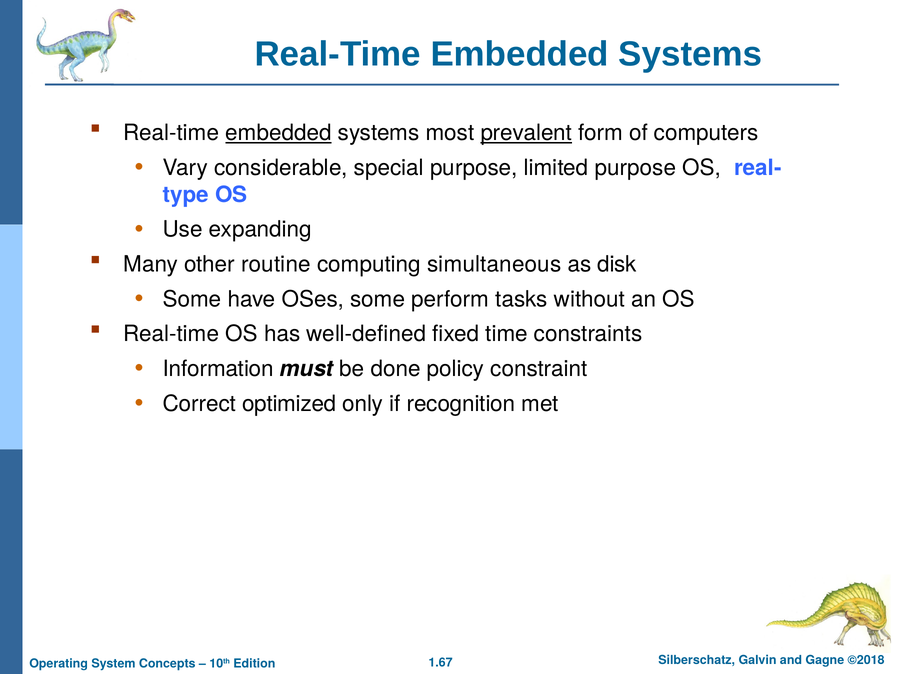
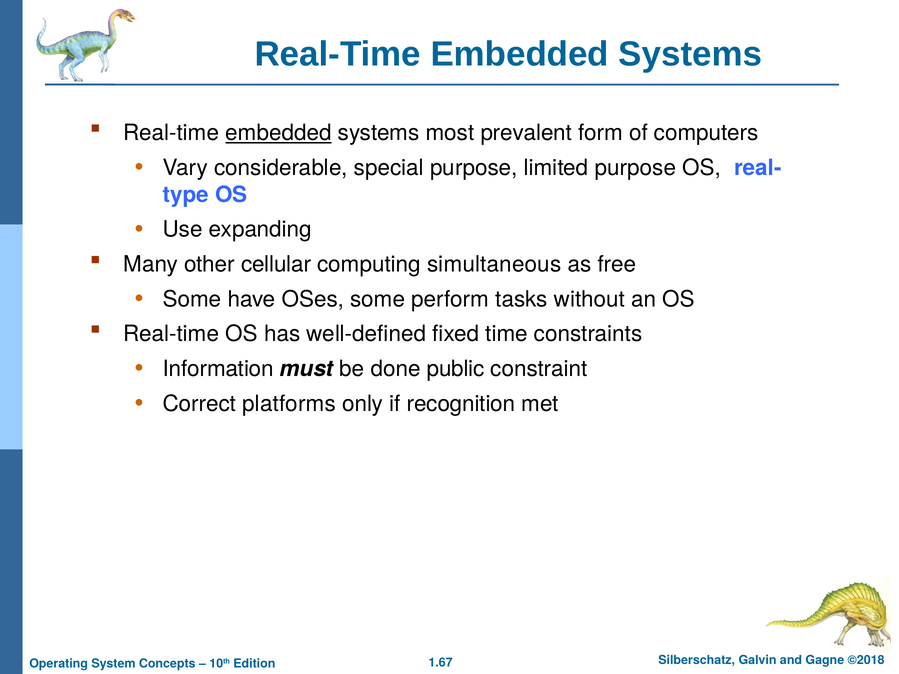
prevalent underline: present -> none
routine: routine -> cellular
disk: disk -> free
policy: policy -> public
optimized: optimized -> platforms
